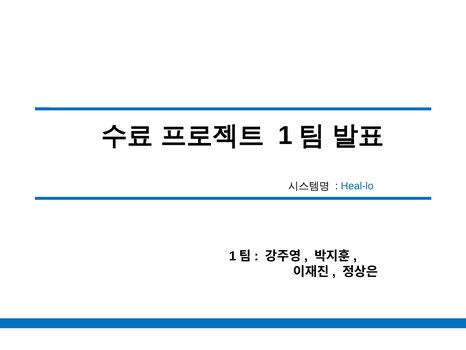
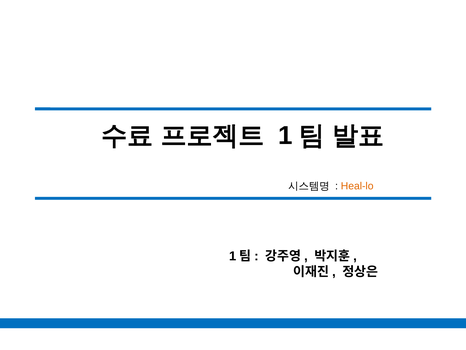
Heal-lo colour: blue -> orange
